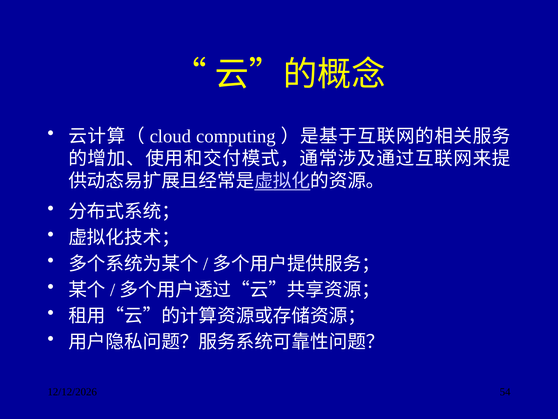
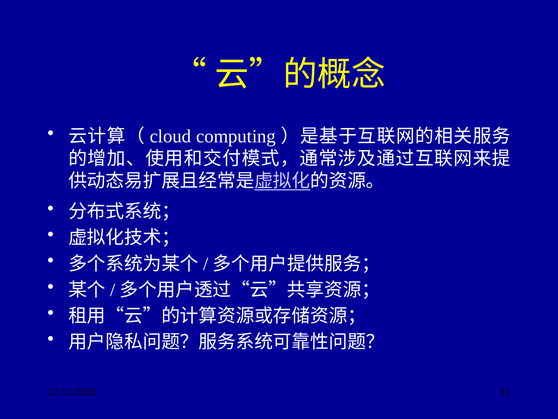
54: 54 -> 11
